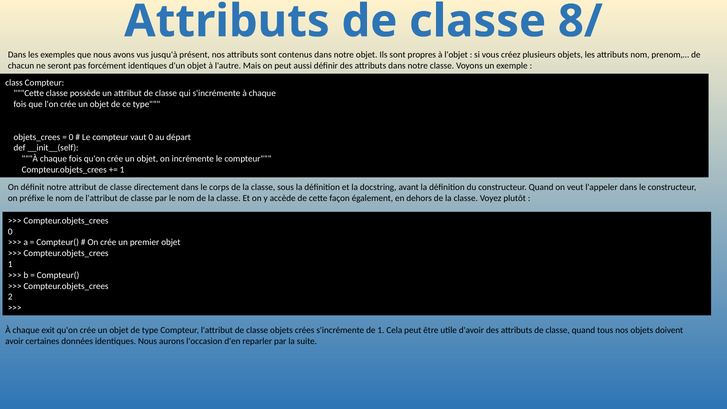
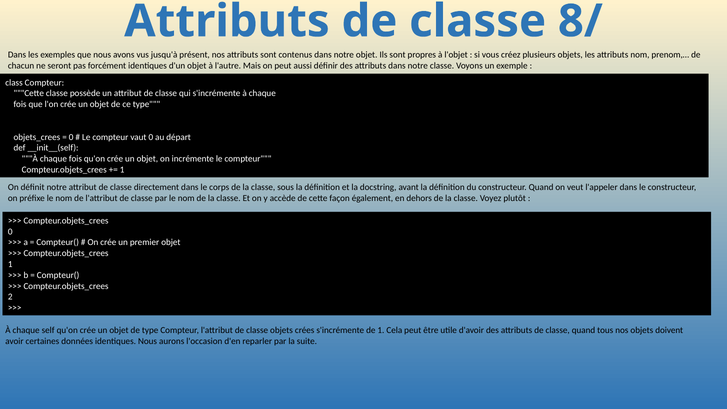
exit: exit -> self
